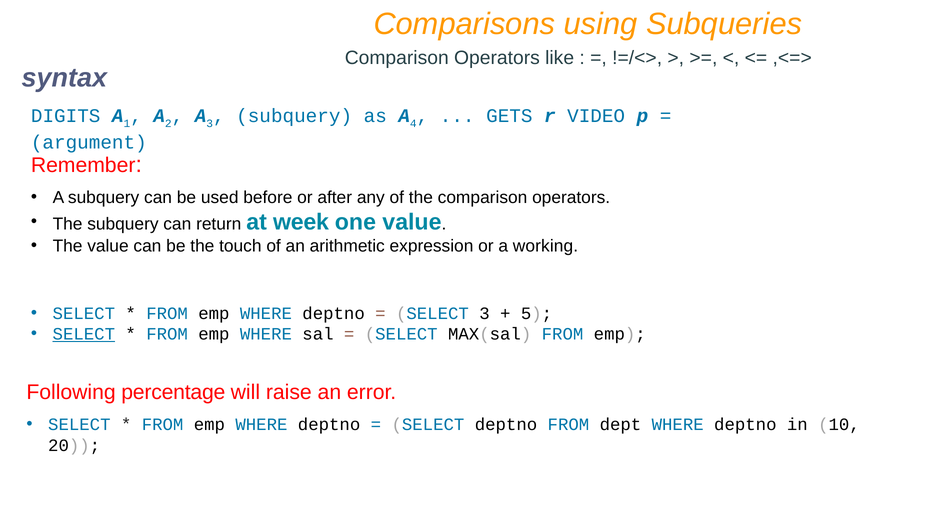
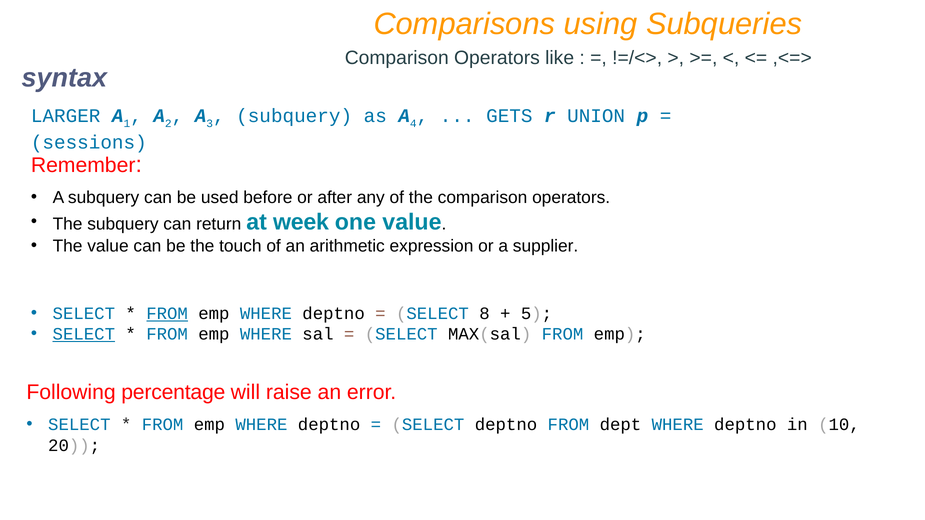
DIGITS: DIGITS -> LARGER
VIDEO: VIDEO -> UNION
argument: argument -> sessions
working: working -> supplier
FROM at (167, 314) underline: none -> present
SELECT 3: 3 -> 8
